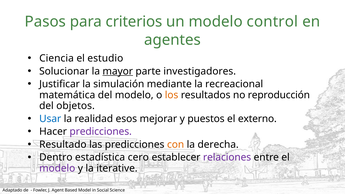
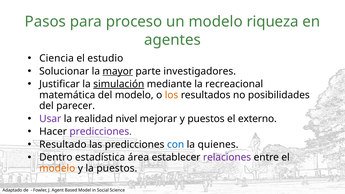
criterios: criterios -> proceso
control: control -> riqueza
simulación underline: none -> present
reproducción: reproducción -> posibilidades
objetos: objetos -> parecer
Usar colour: blue -> purple
esos: esos -> nivel
con colour: orange -> blue
derecha: derecha -> quienes
cero: cero -> área
modelo at (57, 168) colour: purple -> orange
la iterative: iterative -> puestos
